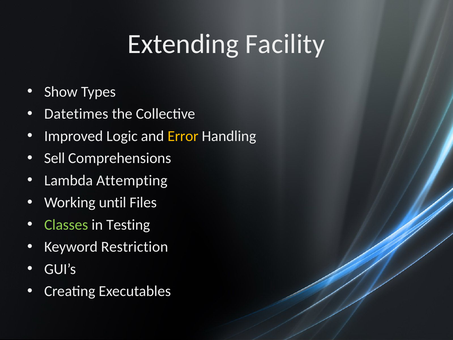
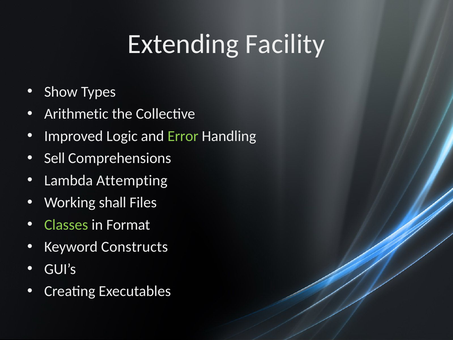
Datetimes: Datetimes -> Arithmetic
Error colour: yellow -> light green
until: until -> shall
Testing: Testing -> Format
Restriction: Restriction -> Constructs
